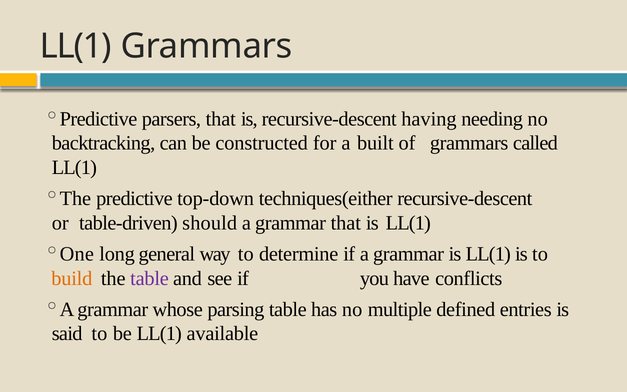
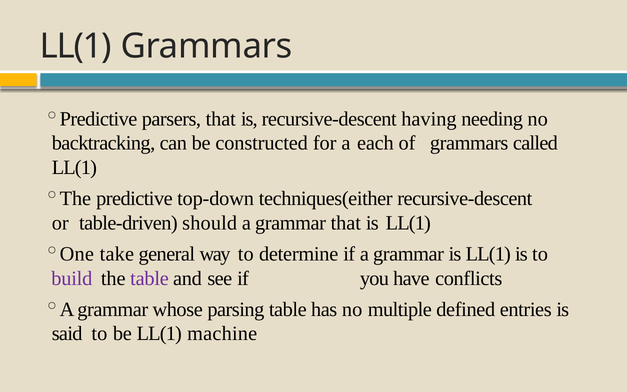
built: built -> each
long: long -> take
build colour: orange -> purple
available: available -> machine
